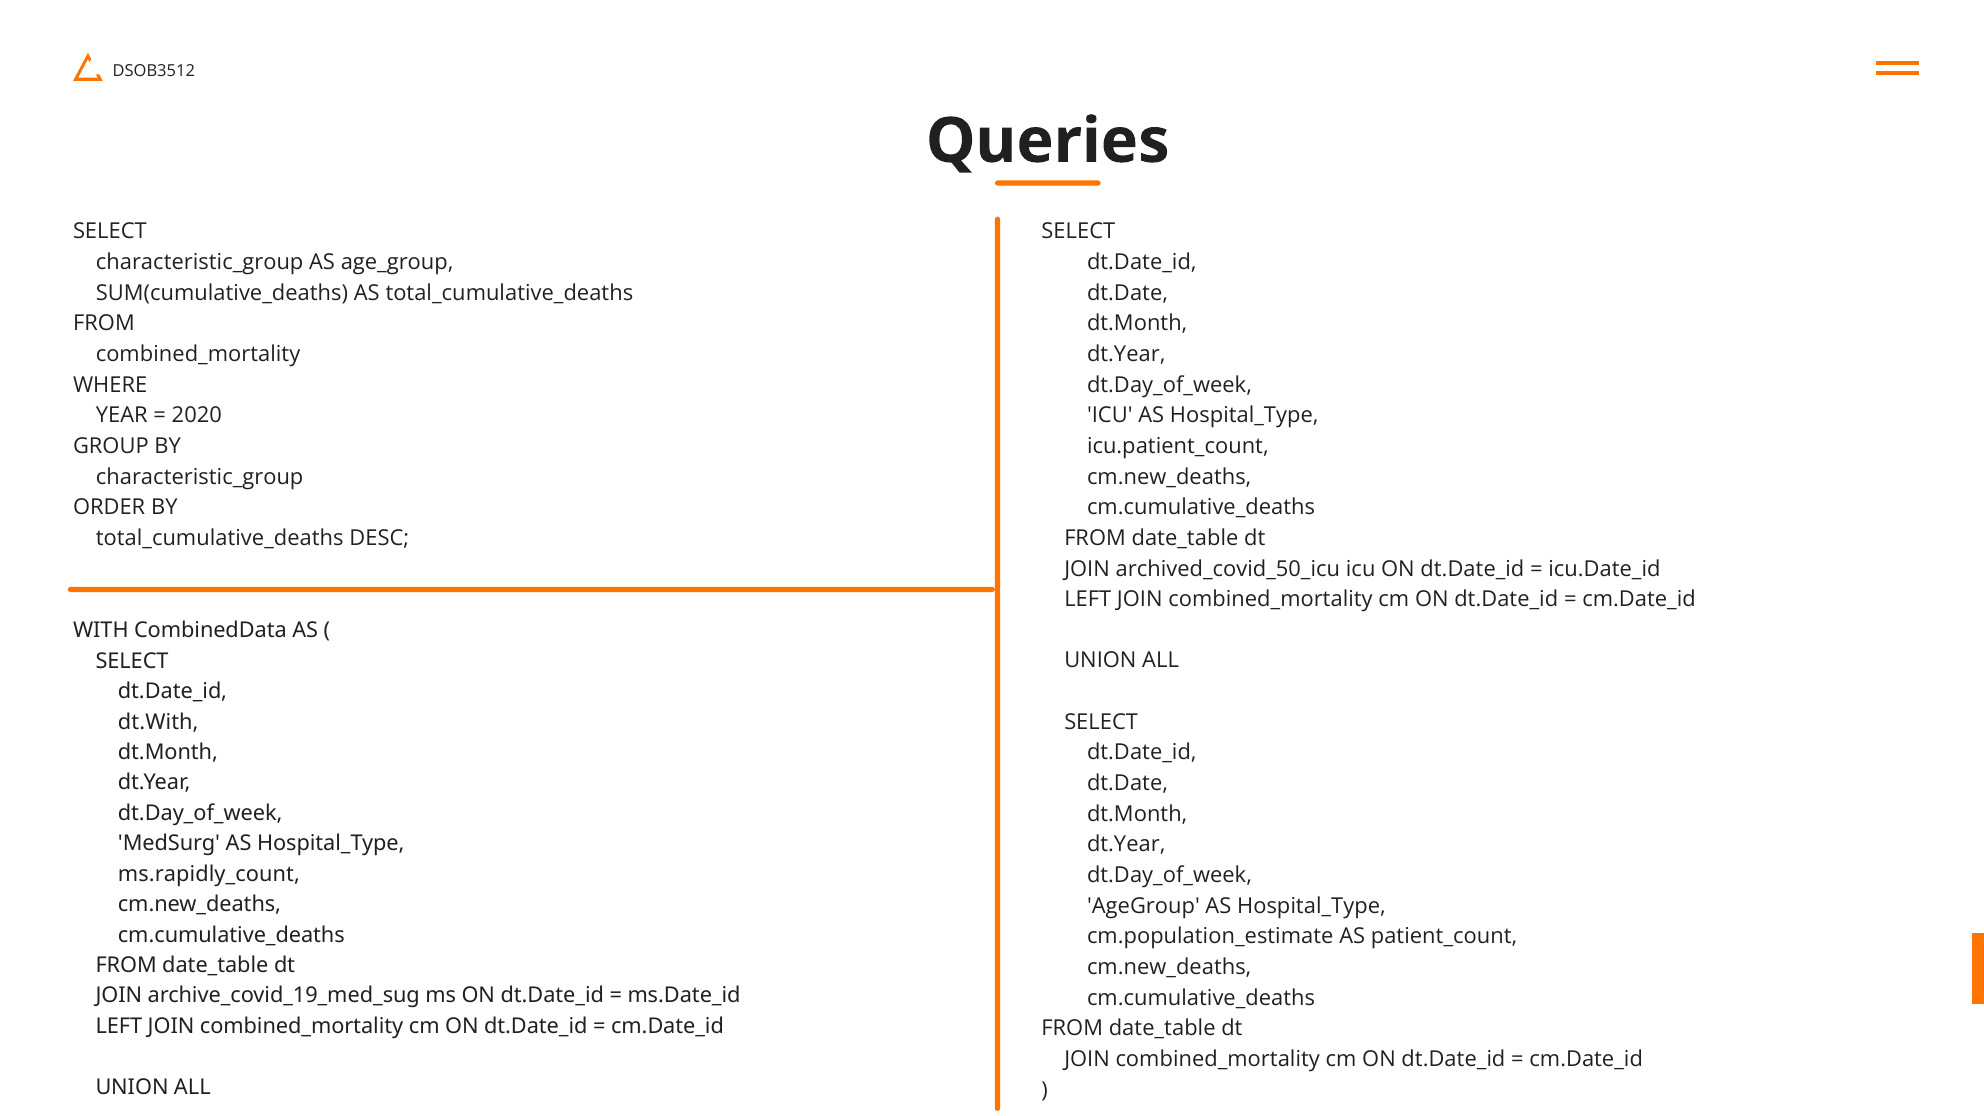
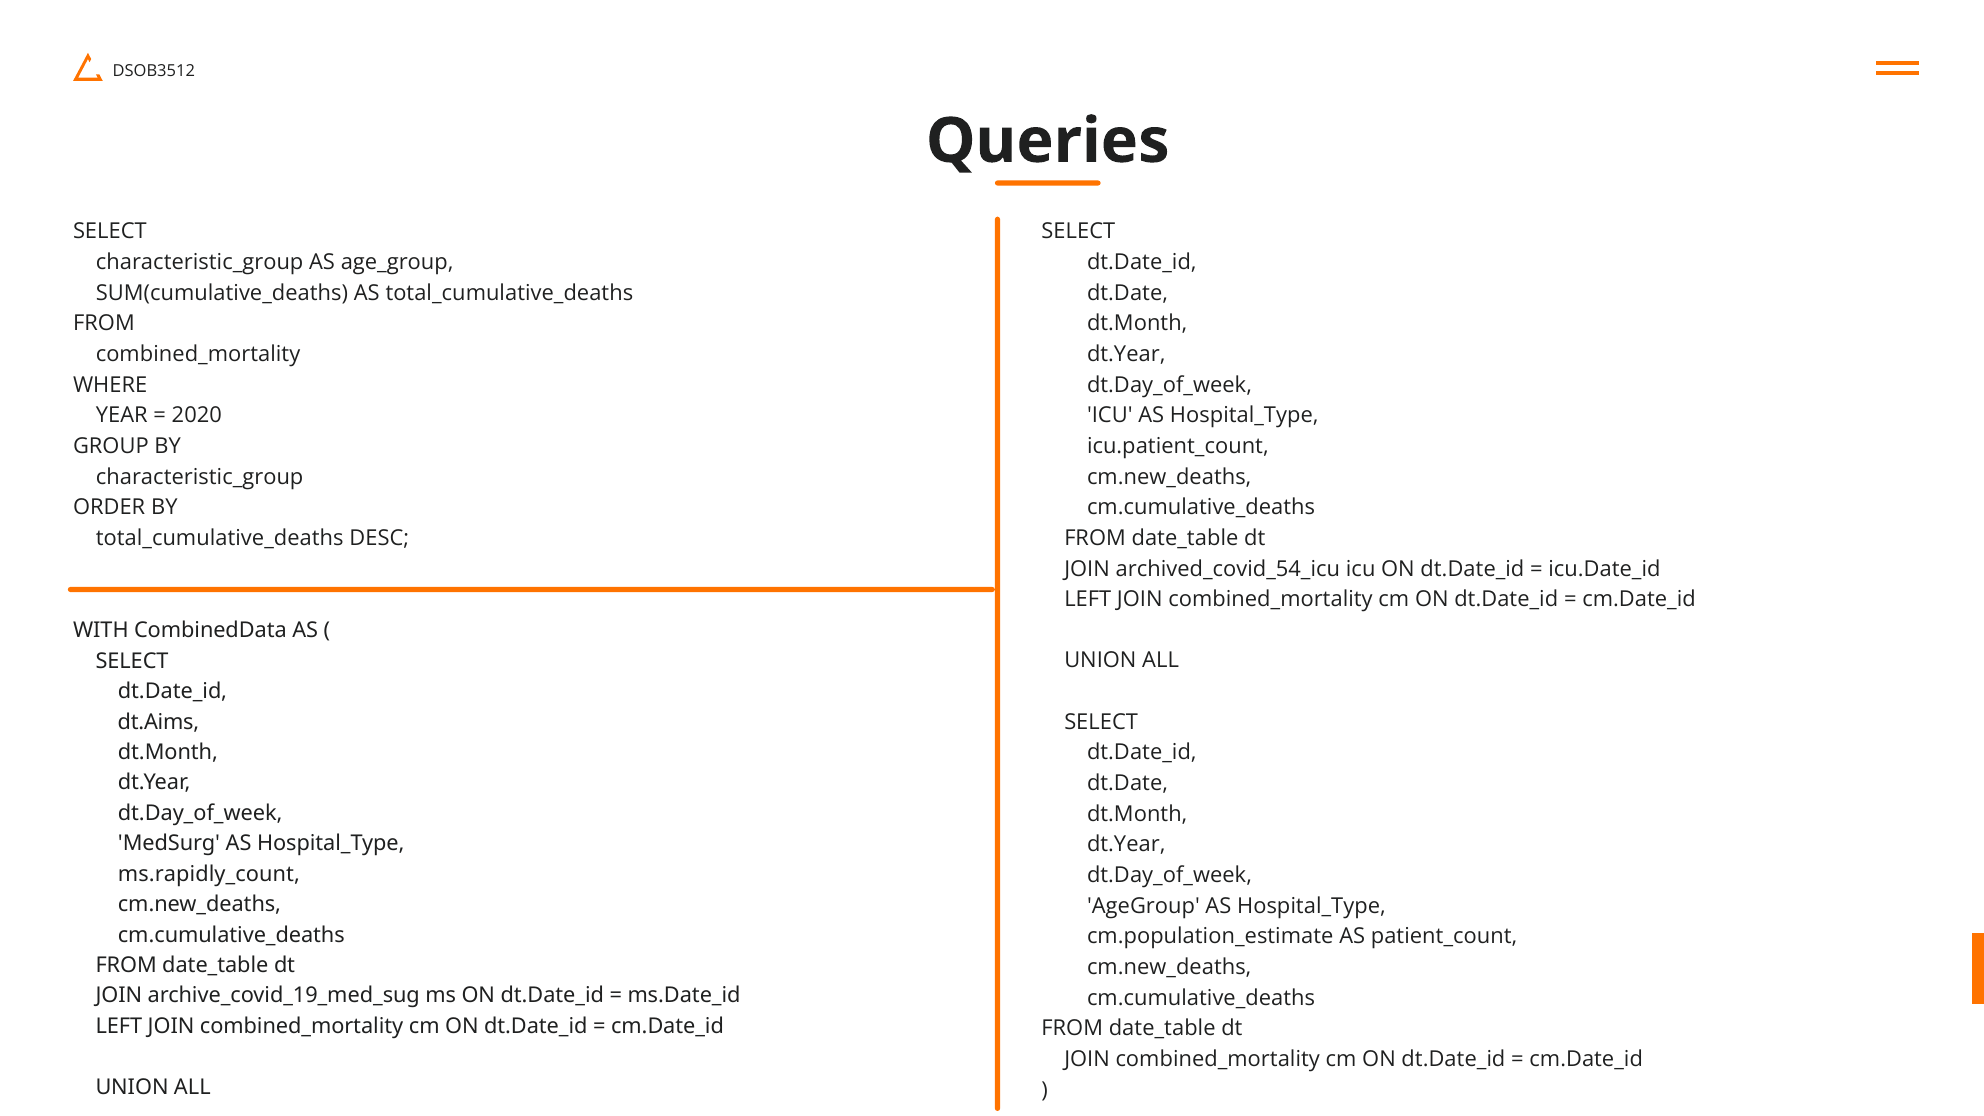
archived_covid_50_icu: archived_covid_50_icu -> archived_covid_54_icu
dt.With: dt.With -> dt.Aims
